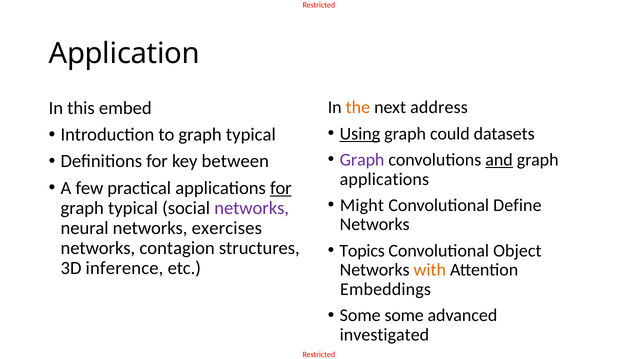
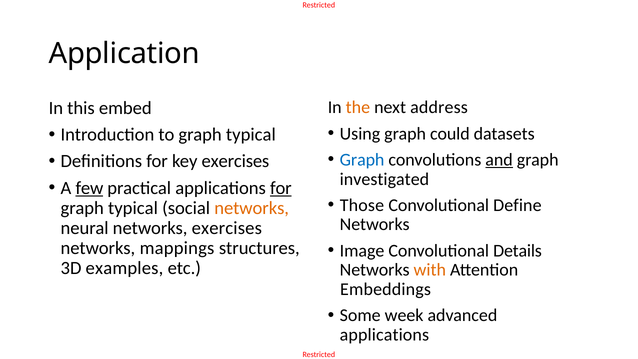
Using underline: present -> none
Graph at (362, 160) colour: purple -> blue
key between: between -> exercises
applications at (384, 179): applications -> investigated
few underline: none -> present
Might: Might -> Those
networks at (252, 208) colour: purple -> orange
contagion: contagion -> mappings
Topics: Topics -> Image
Object: Object -> Details
inference: inference -> examples
Some some: some -> week
investigated at (384, 335): investigated -> applications
